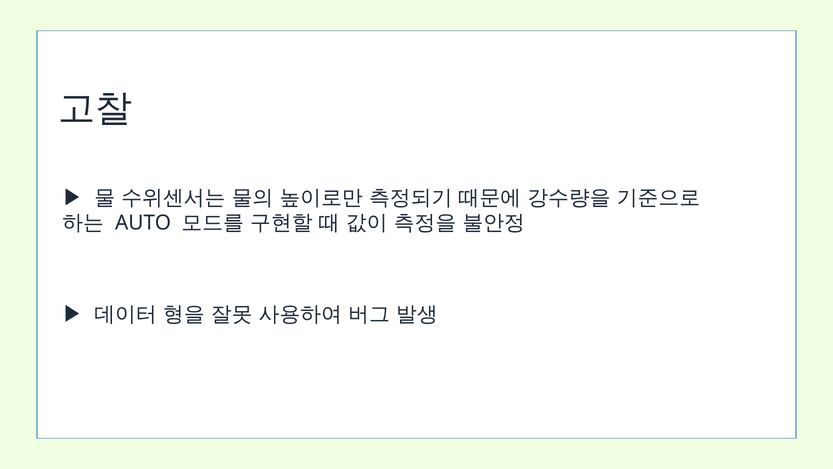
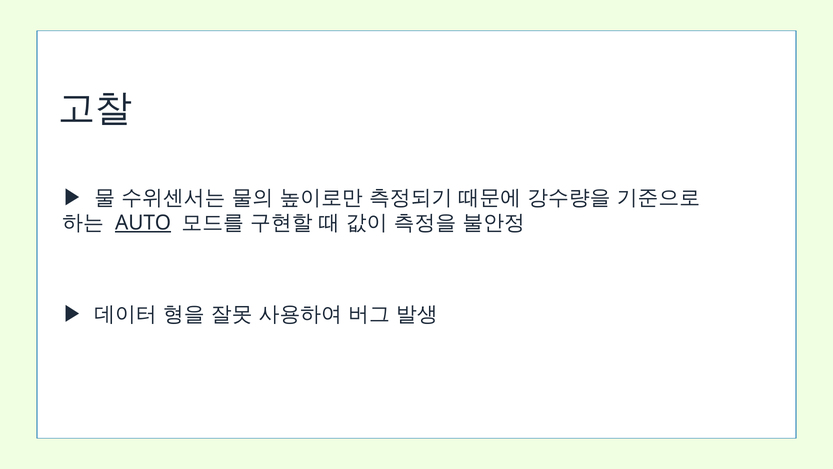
AUTO underline: none -> present
